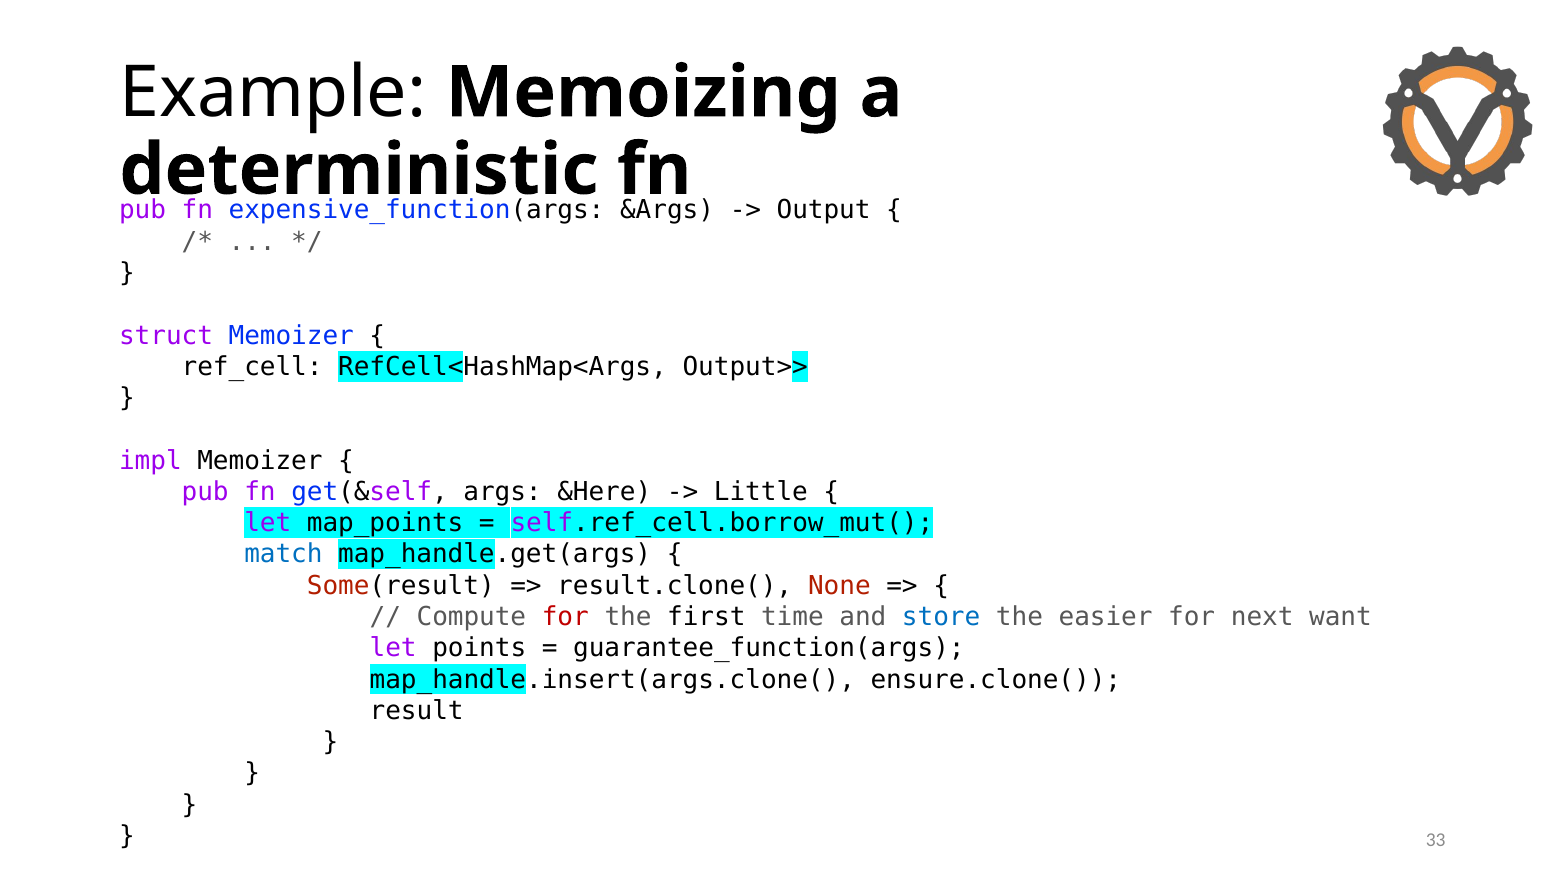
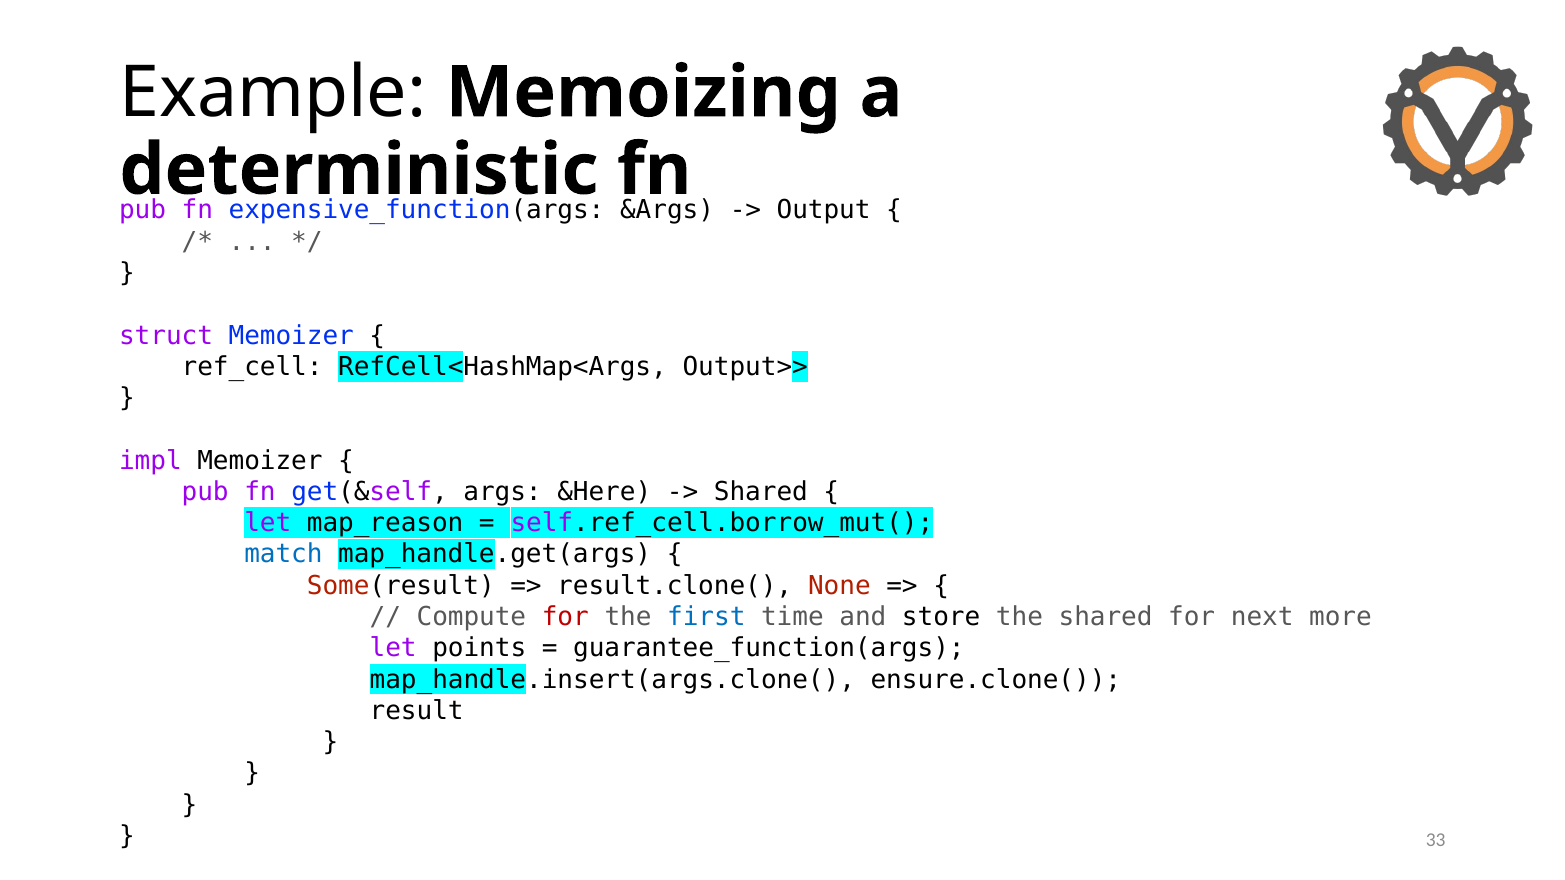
Little at (761, 492): Little -> Shared
map_points: map_points -> map_reason
first colour: black -> blue
store colour: blue -> black
the easier: easier -> shared
want: want -> more
